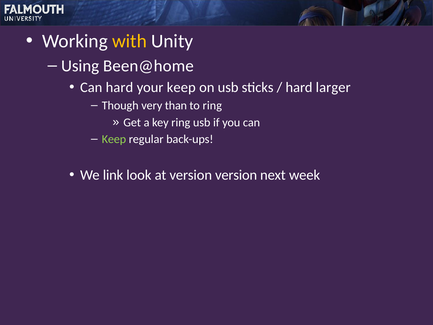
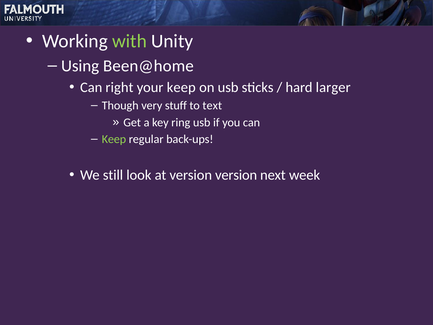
with colour: yellow -> light green
Can hard: hard -> right
than: than -> stuff
to ring: ring -> text
link: link -> still
